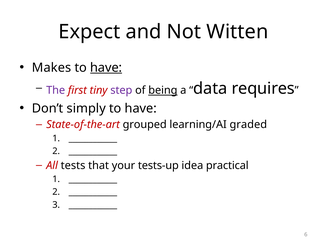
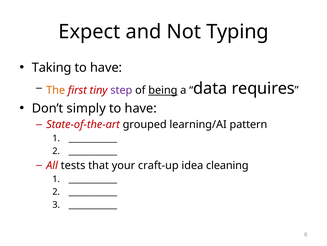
Witten: Witten -> Typing
Makes: Makes -> Taking
have at (106, 67) underline: present -> none
The colour: purple -> orange
graded: graded -> pattern
tests-up: tests-up -> craft-up
practical: practical -> cleaning
